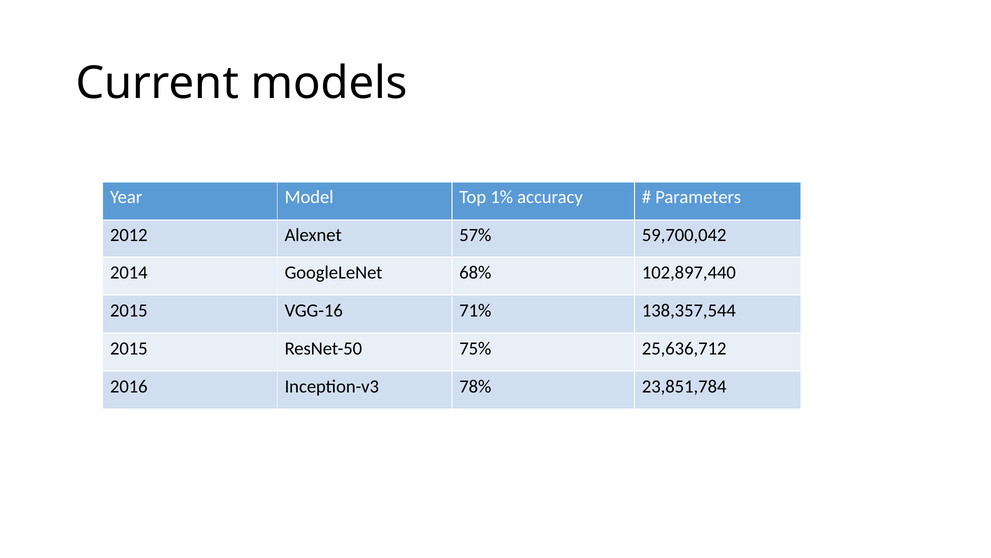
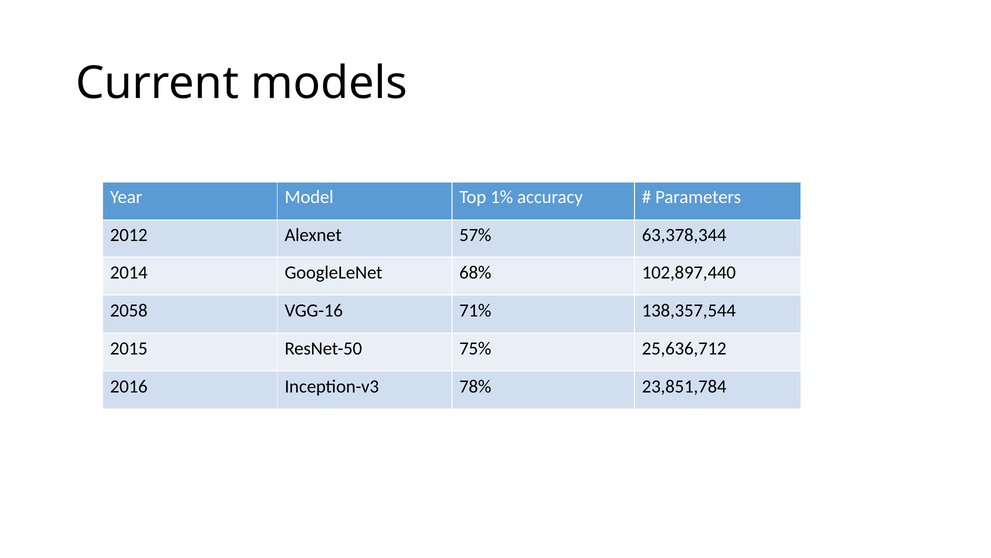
59,700,042: 59,700,042 -> 63,378,344
2015 at (129, 310): 2015 -> 2058
